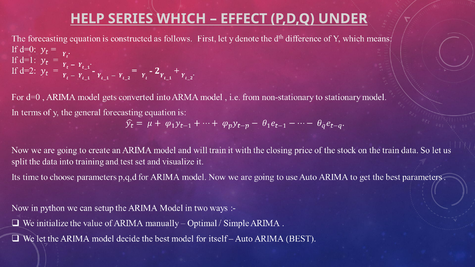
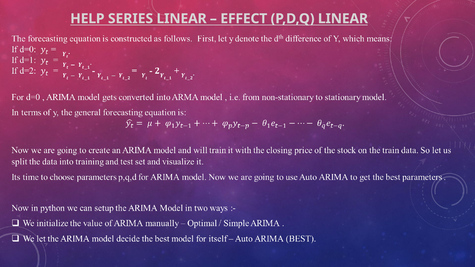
SERIES WHICH: WHICH -> LINEAR
P,D,Q UNDER: UNDER -> LINEAR
